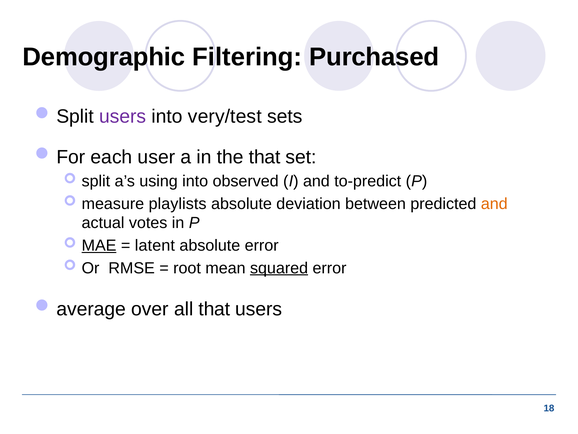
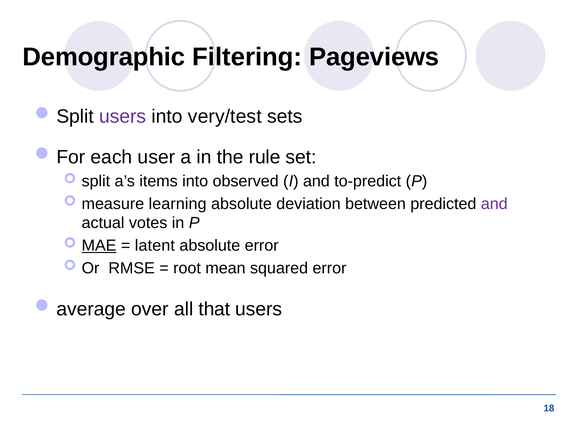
Purchased: Purchased -> Pageviews
the that: that -> rule
using: using -> items
playlists: playlists -> learning
and at (494, 203) colour: orange -> purple
squared underline: present -> none
